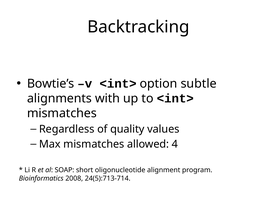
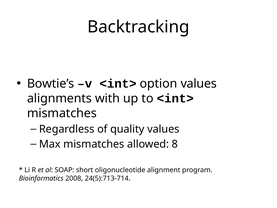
option subtle: subtle -> values
4: 4 -> 8
